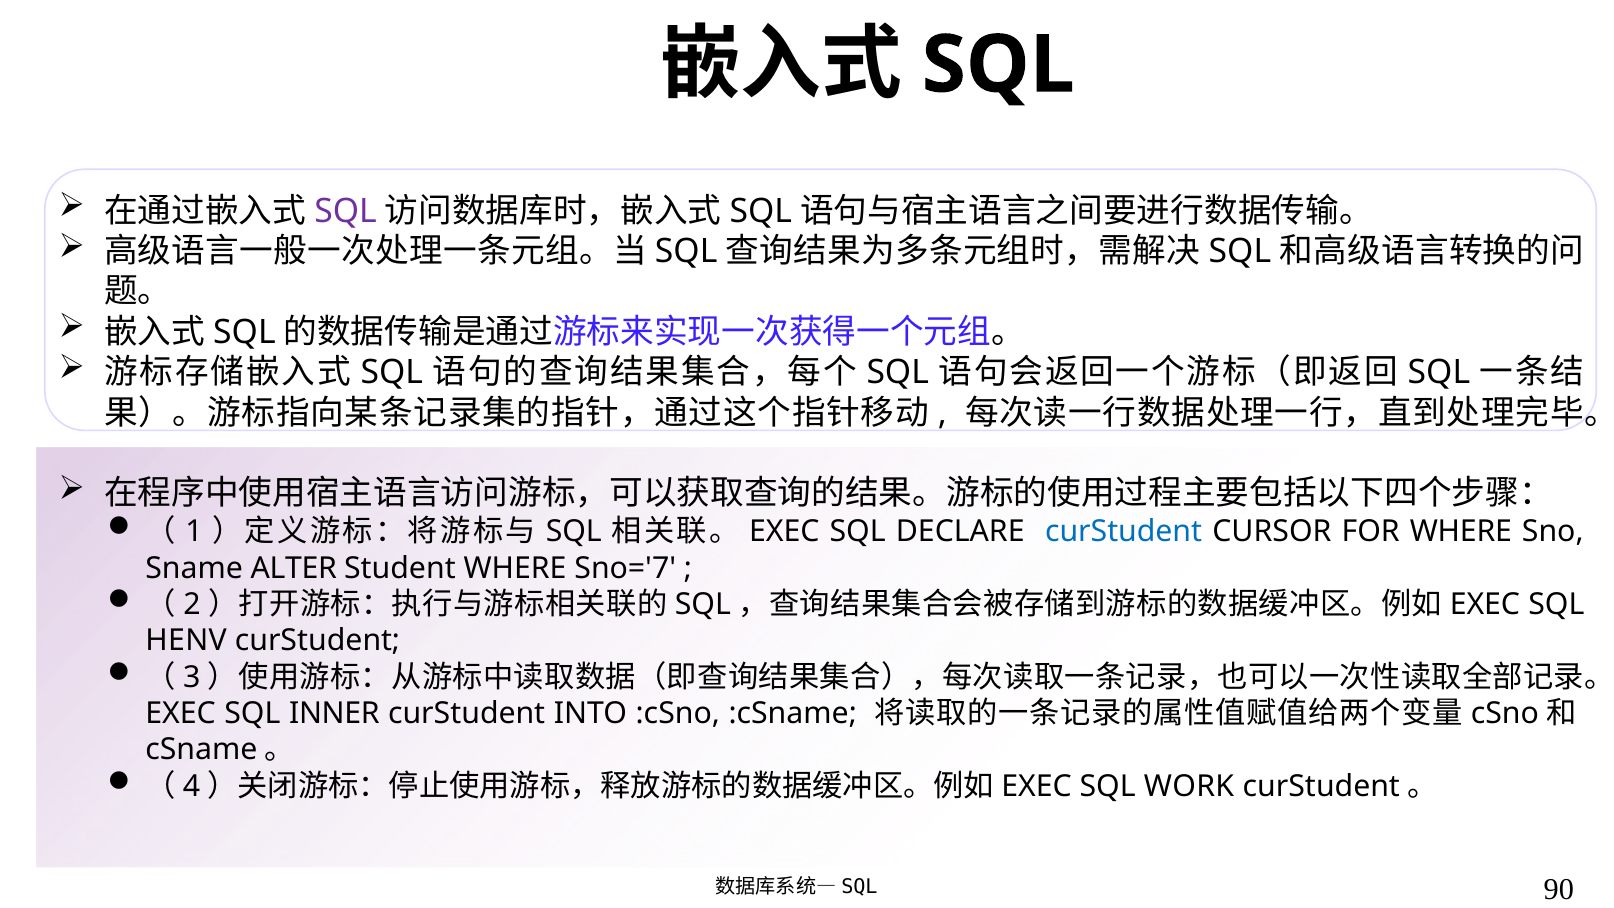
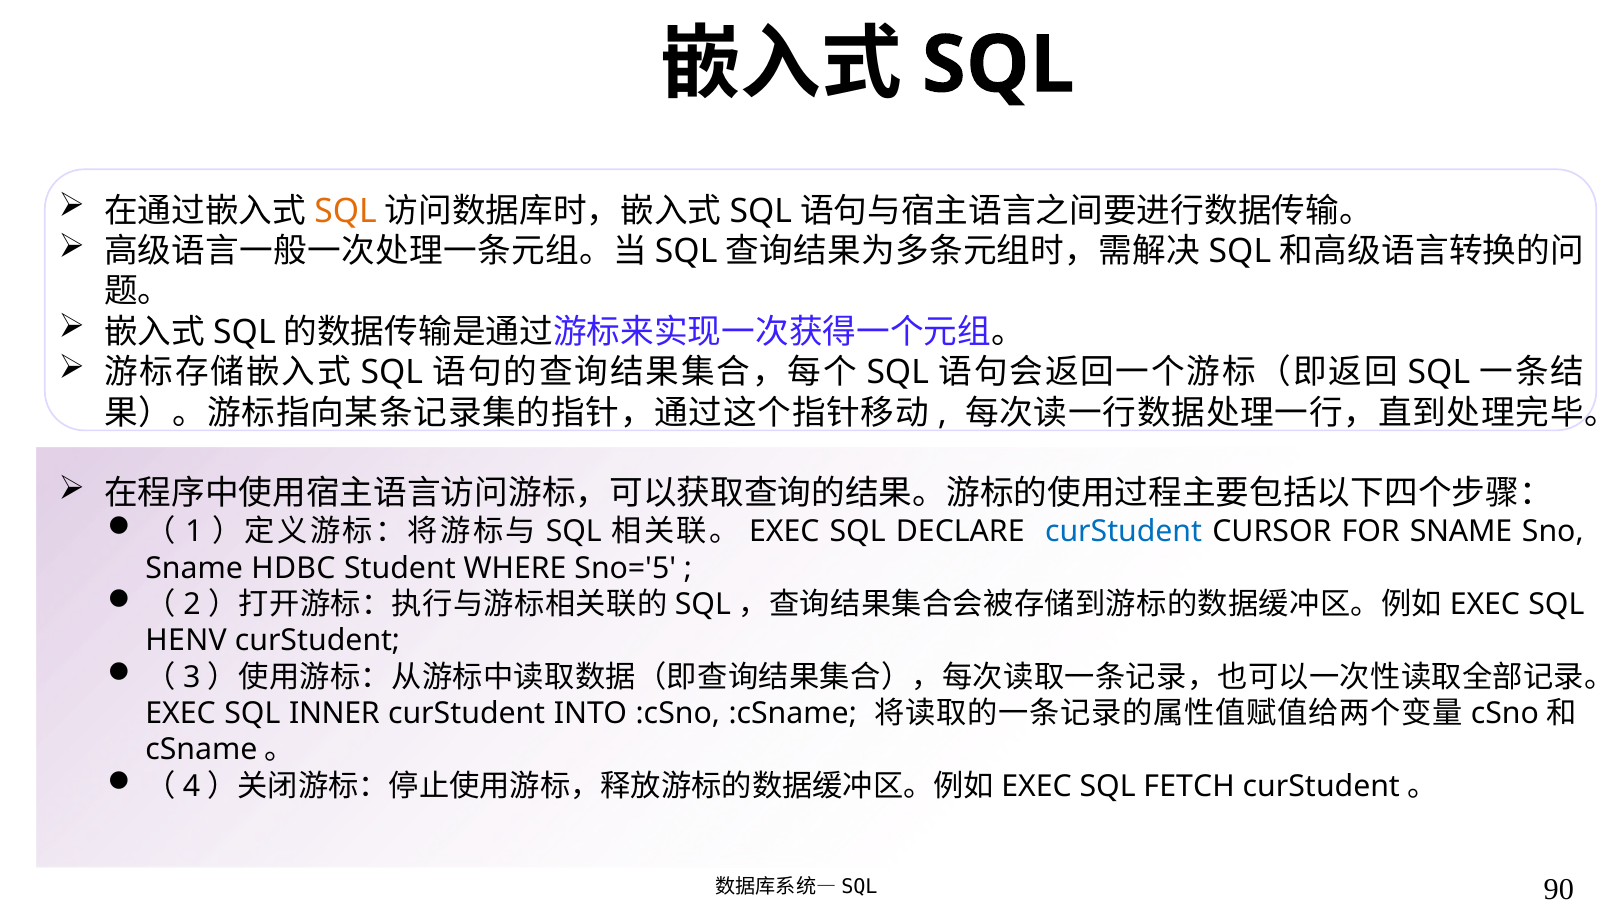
SQL at (346, 211) colour: purple -> orange
FOR WHERE: WHERE -> SNAME
ALTER: ALTER -> HDBC
Sno='7: Sno='7 -> Sno='5
WORK: WORK -> FETCH
